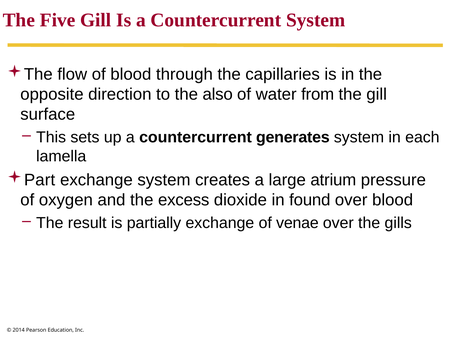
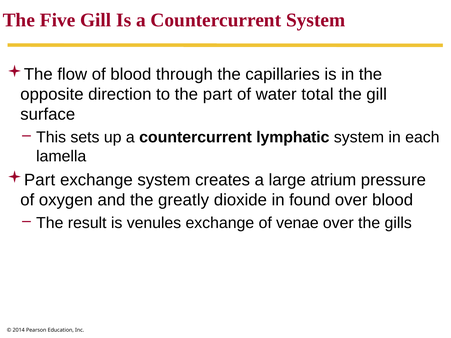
the also: also -> part
from: from -> total
generates: generates -> lymphatic
excess: excess -> greatly
partially: partially -> venules
